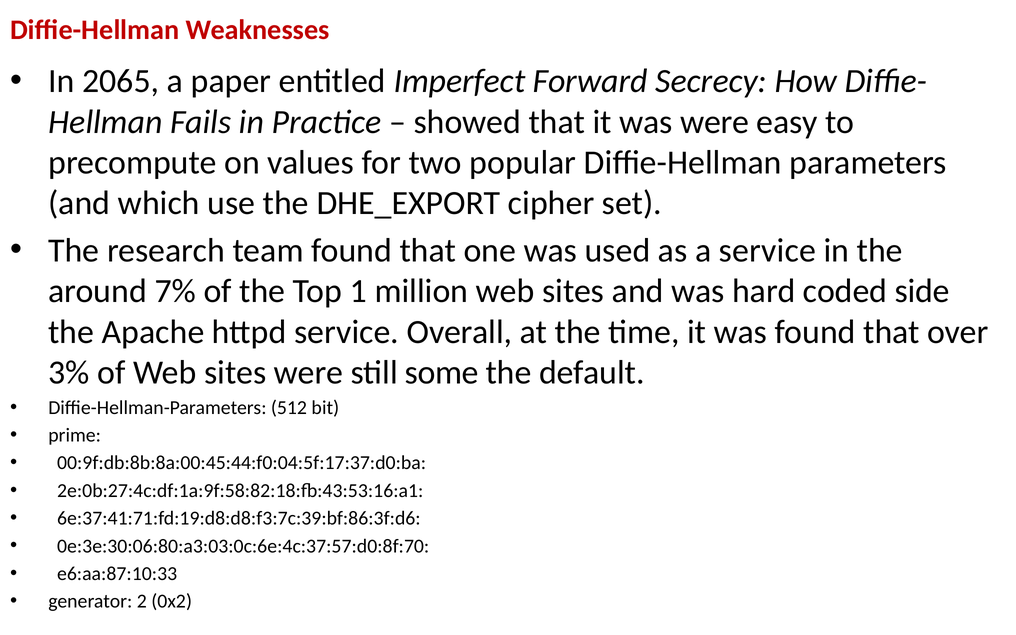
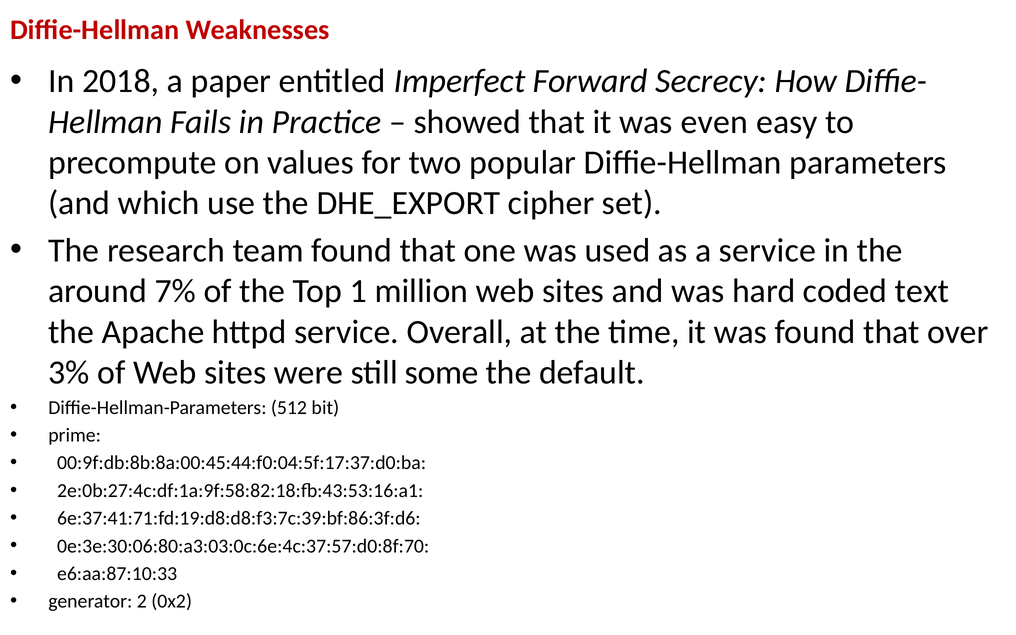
2065: 2065 -> 2018
was were: were -> even
side: side -> text
